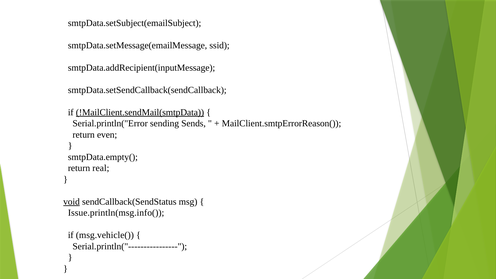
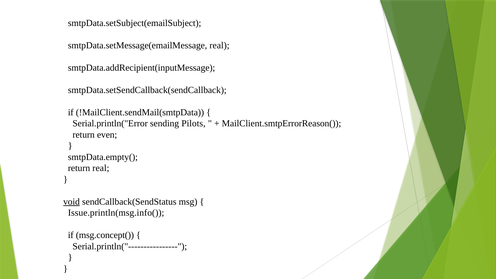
smtpData.setMessage(emailMessage ssid: ssid -> real
!MailClient.sendMail(smtpData underline: present -> none
Sends: Sends -> Pilots
msg.vehicle(: msg.vehicle( -> msg.concept(
